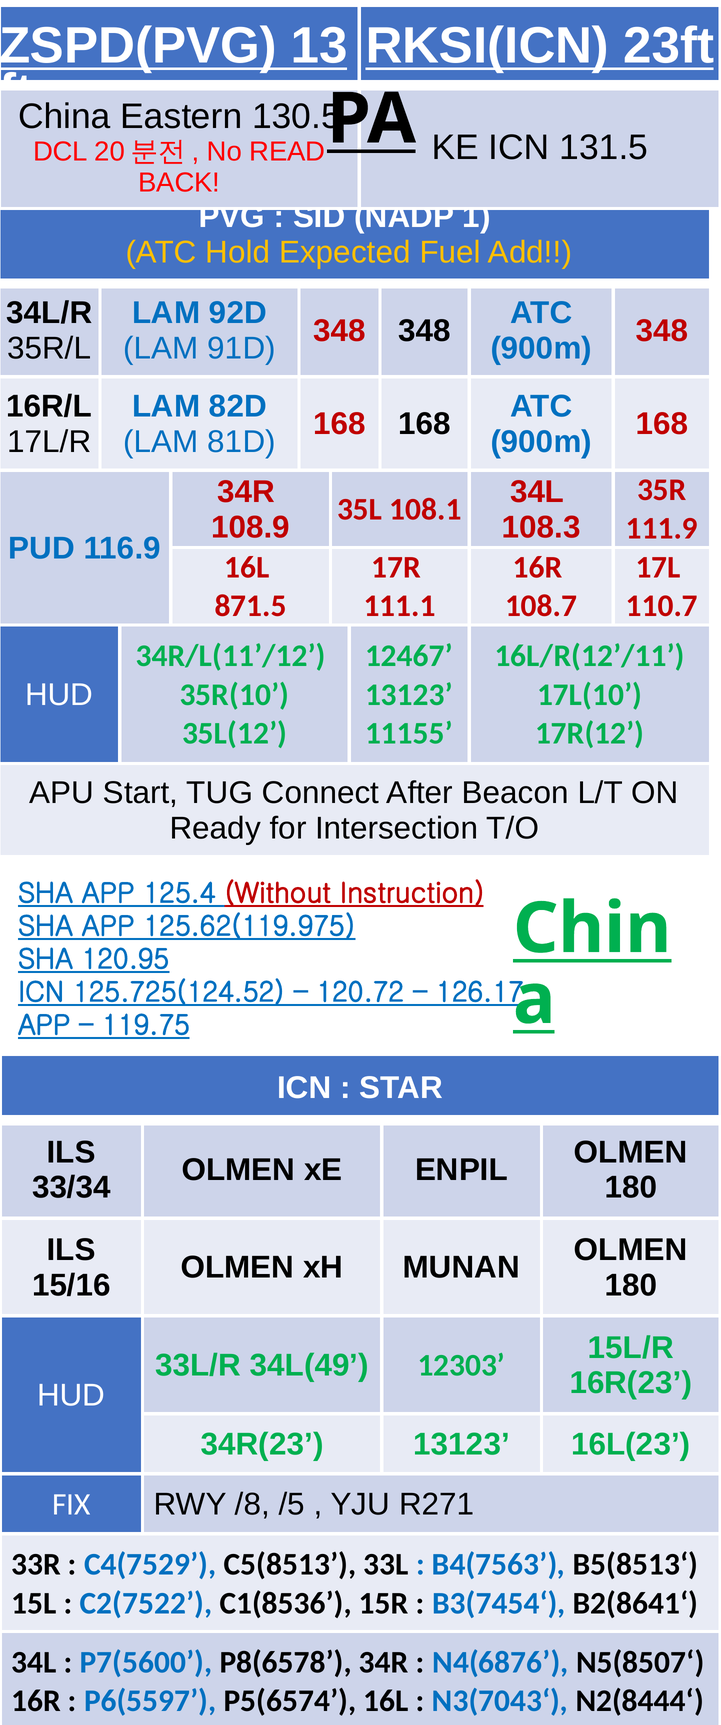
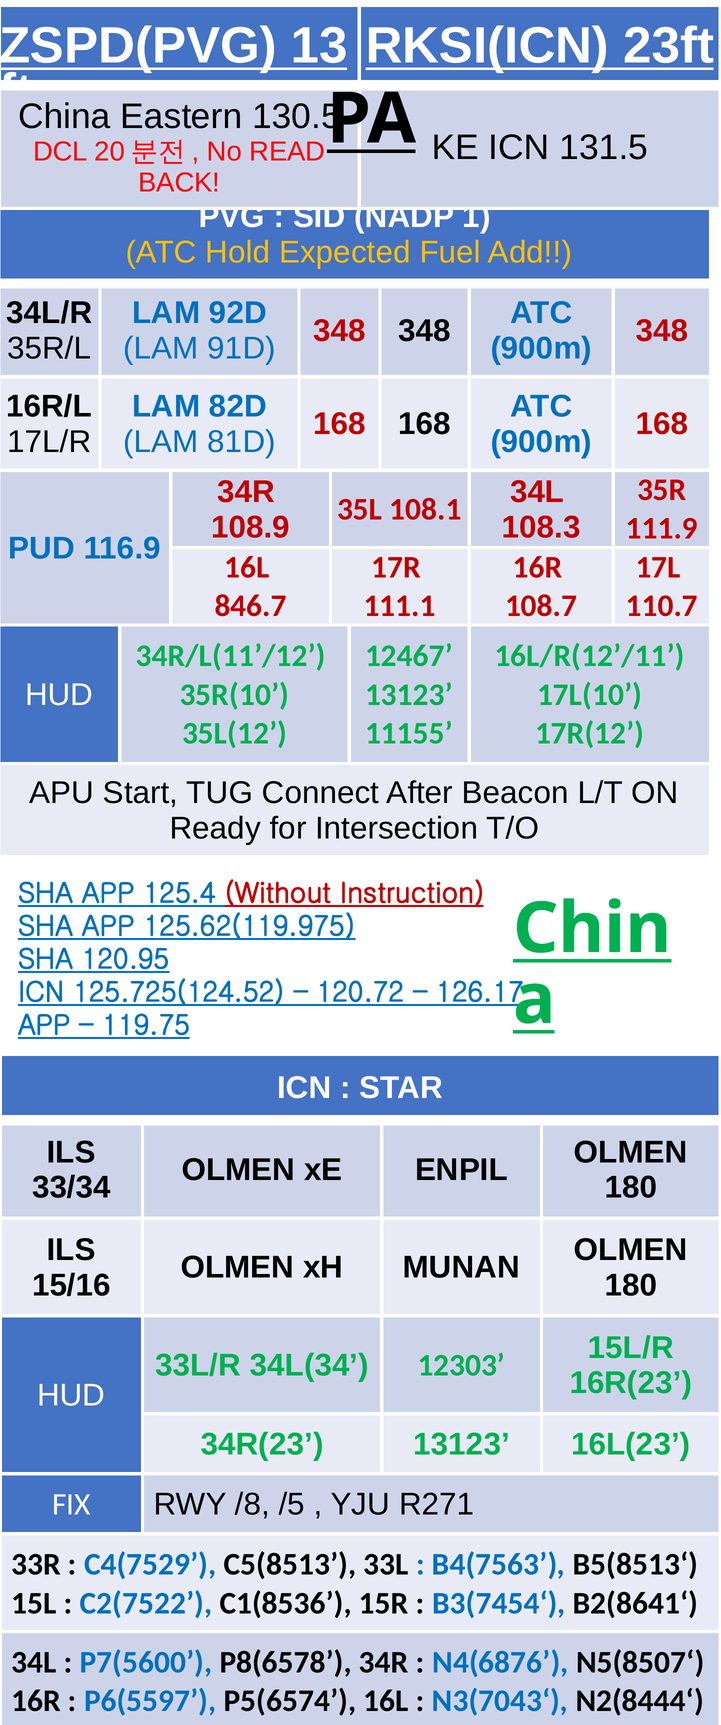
871.5: 871.5 -> 846.7
34L(49: 34L(49 -> 34L(34
